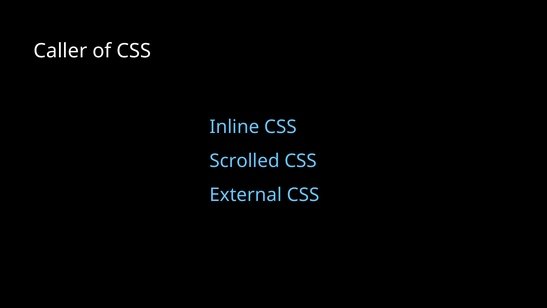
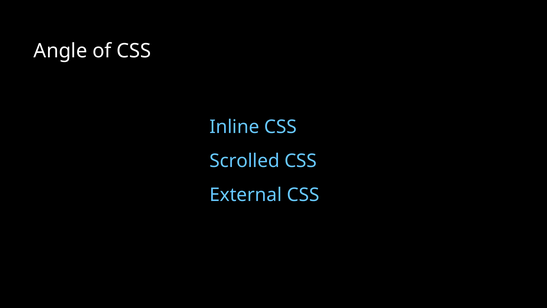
Caller: Caller -> Angle
